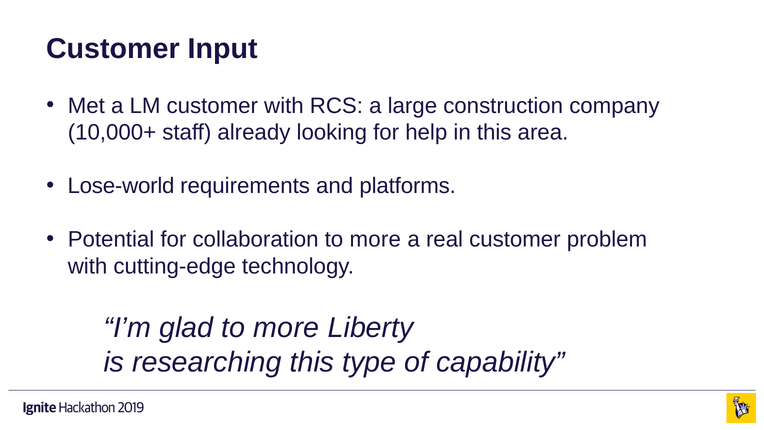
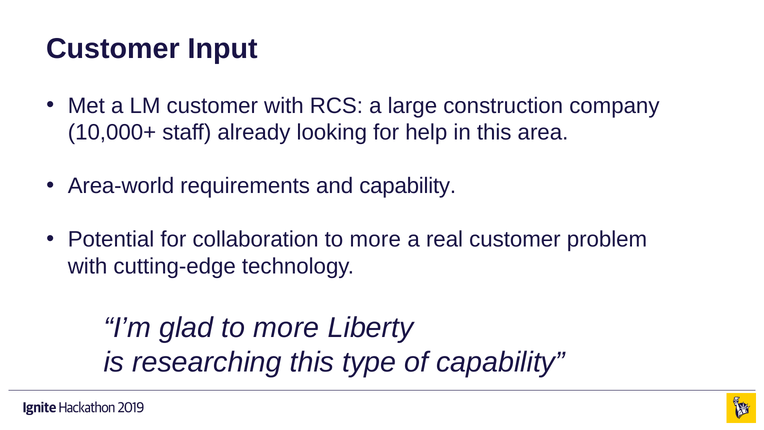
Lose-world: Lose-world -> Area-world
and platforms: platforms -> capability
